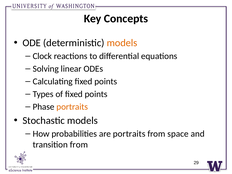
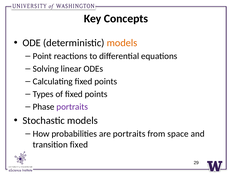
Clock: Clock -> Point
portraits at (72, 107) colour: orange -> purple
transition from: from -> fixed
